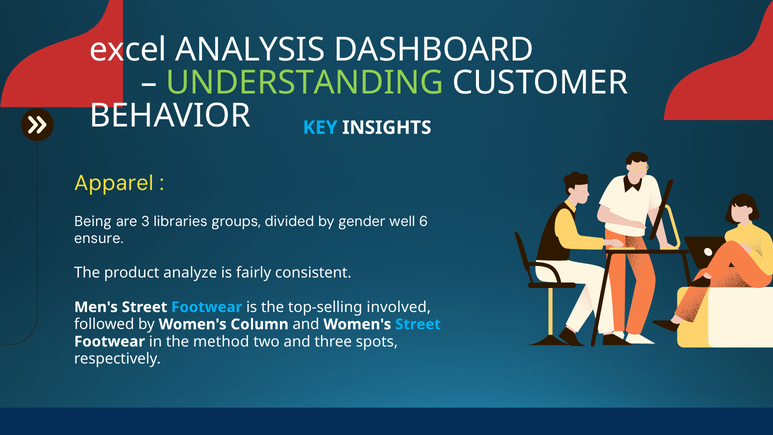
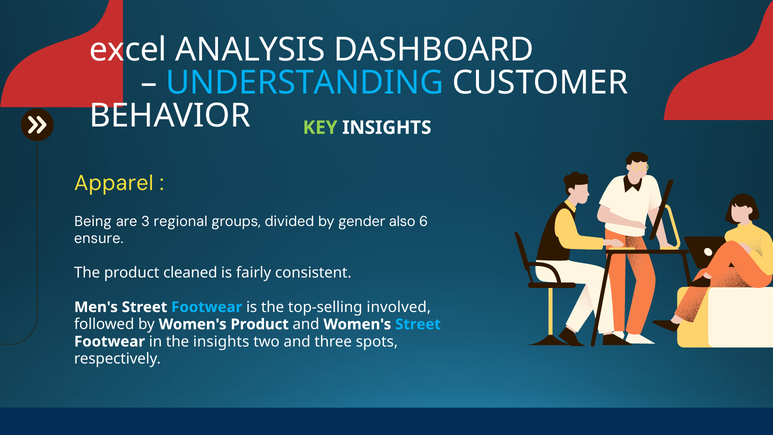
UNDERSTANDING colour: light green -> light blue
KEY colour: light blue -> light green
libraries: libraries -> regional
well: well -> also
analyze: analyze -> cleaned
Women's Column: Column -> Product
the method: method -> insights
